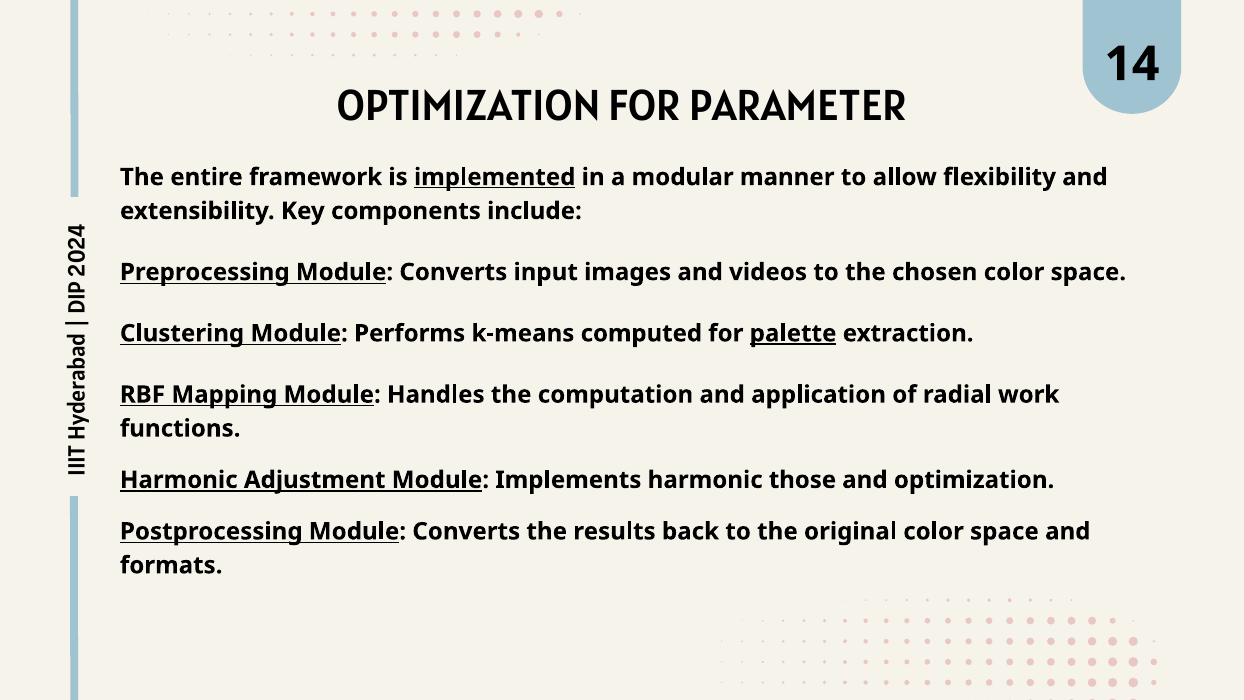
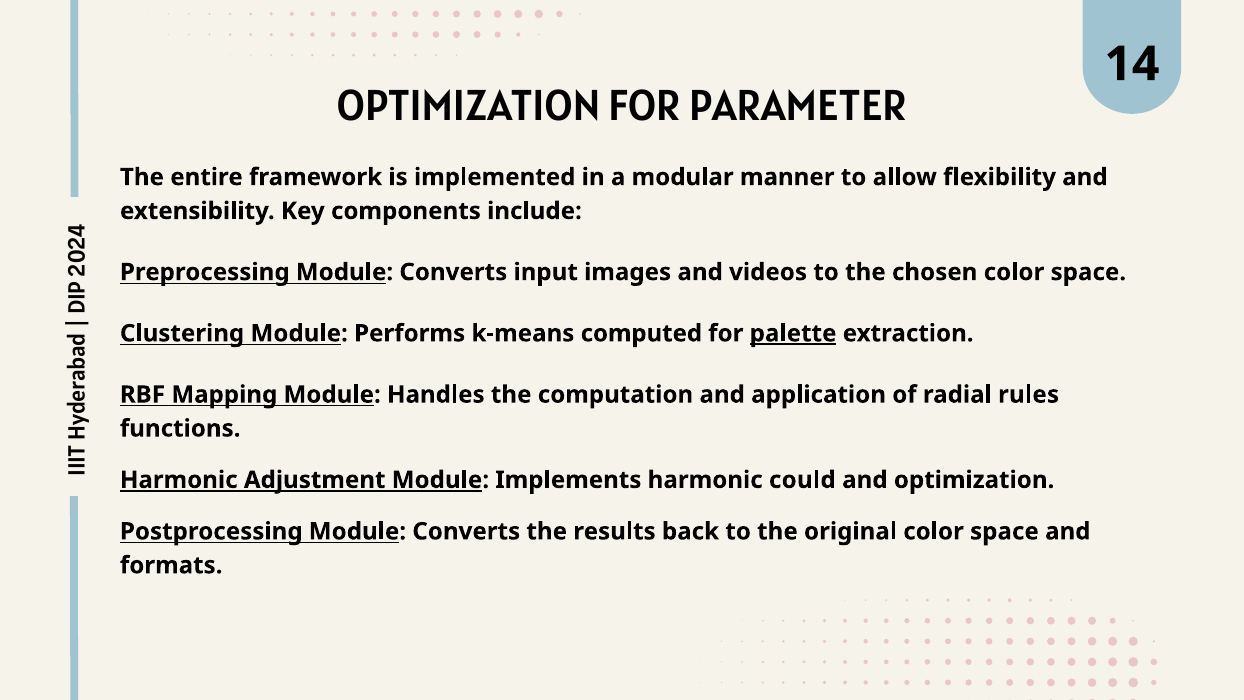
implemented underline: present -> none
work: work -> rules
those: those -> could
